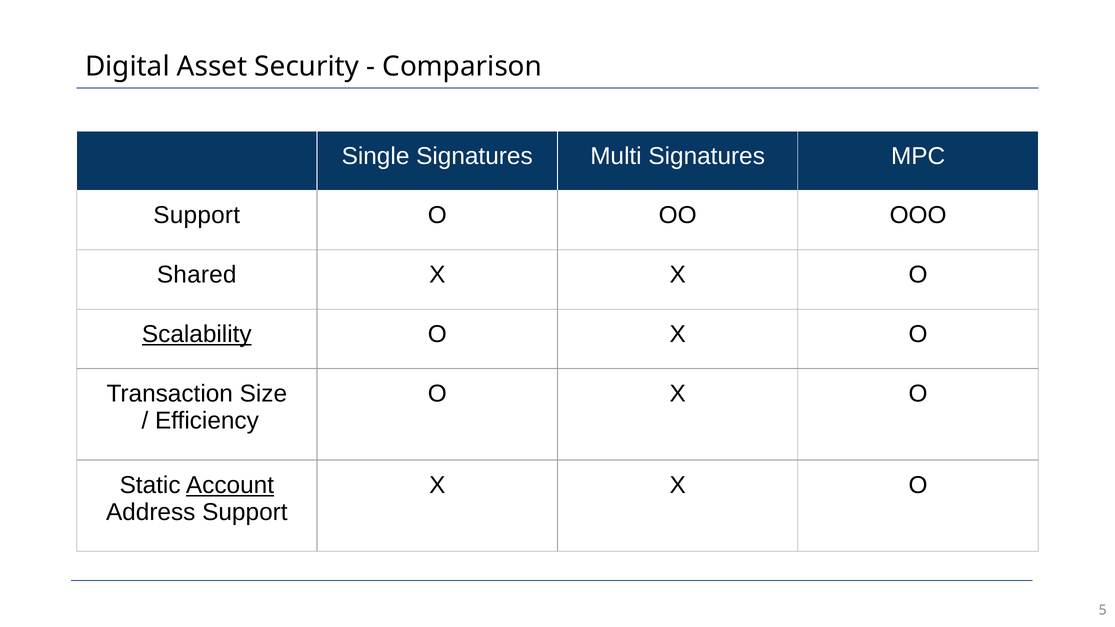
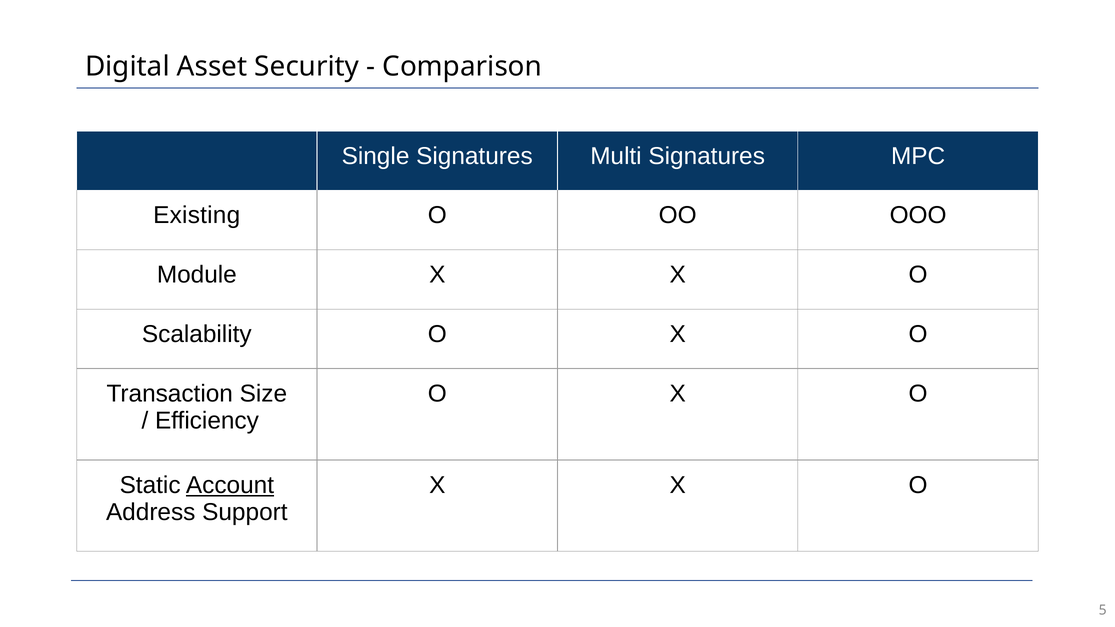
Support at (197, 215): Support -> Existing
Shared: Shared -> Module
Scalability underline: present -> none
